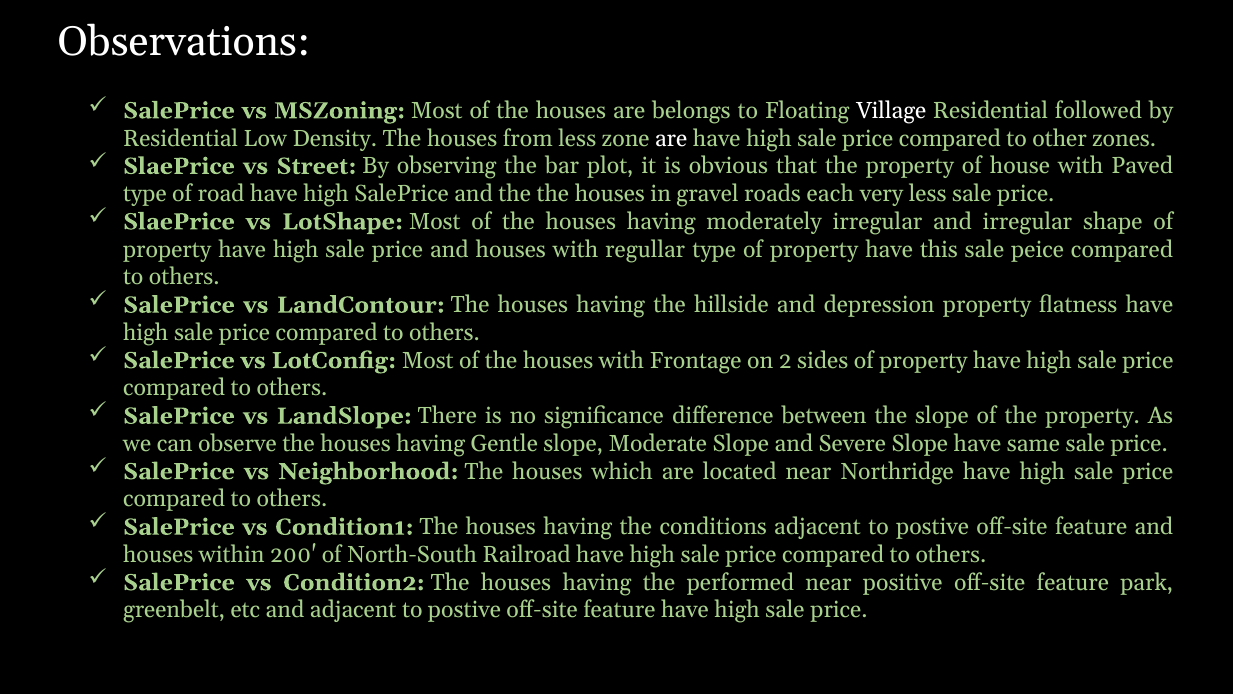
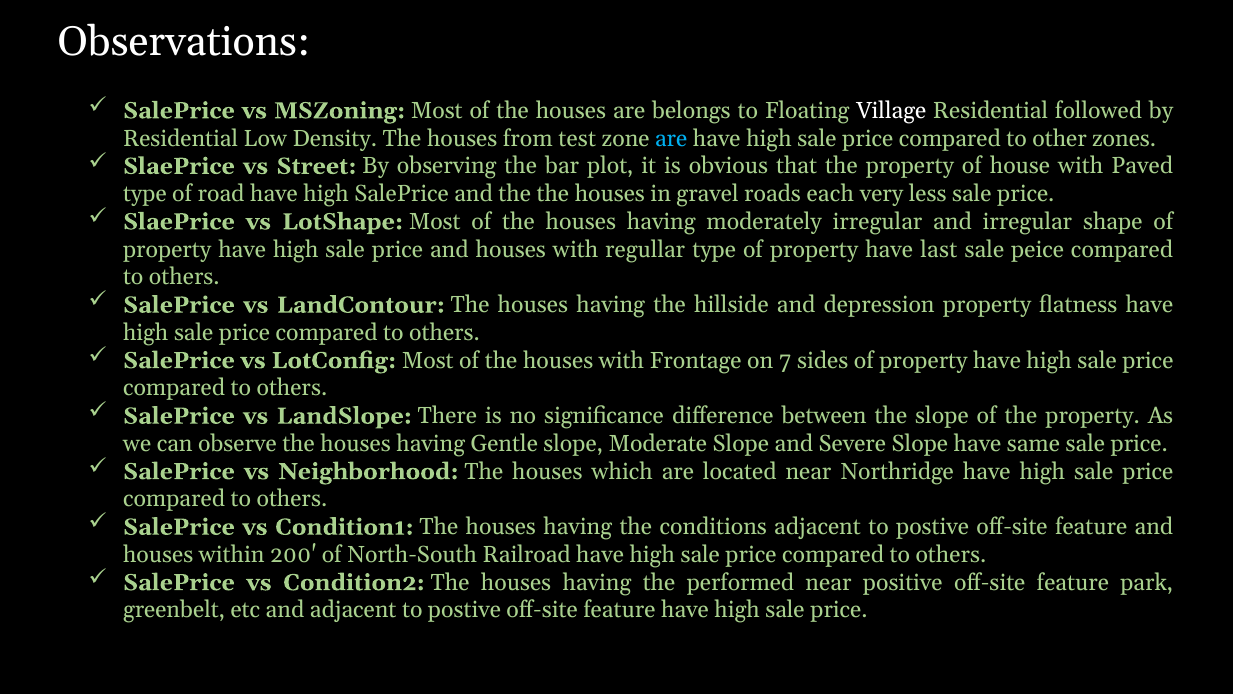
from less: less -> test
are at (671, 138) colour: white -> light blue
this: this -> last
2: 2 -> 7
